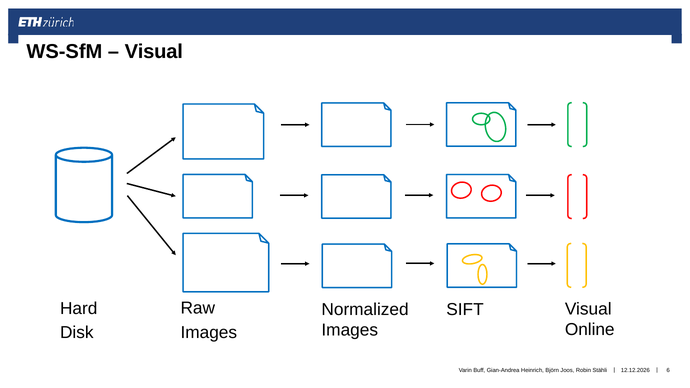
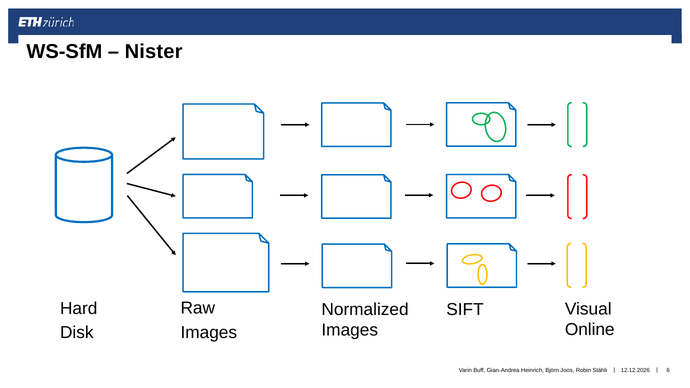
Visual at (154, 52): Visual -> Nister
